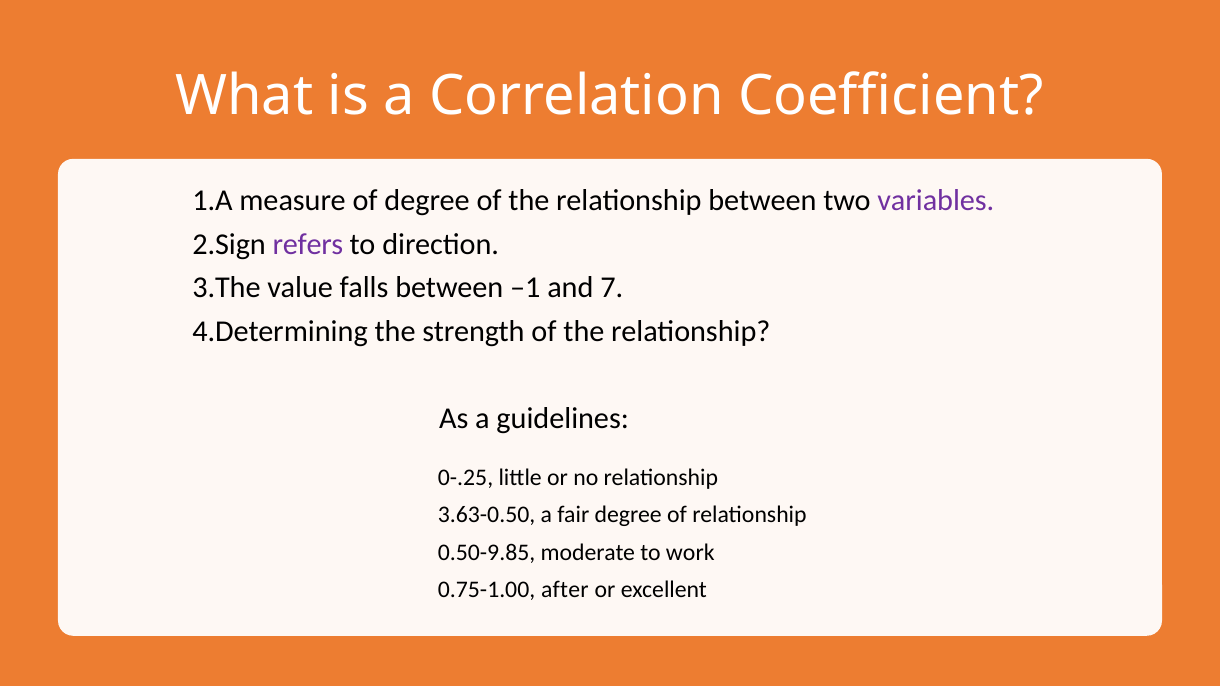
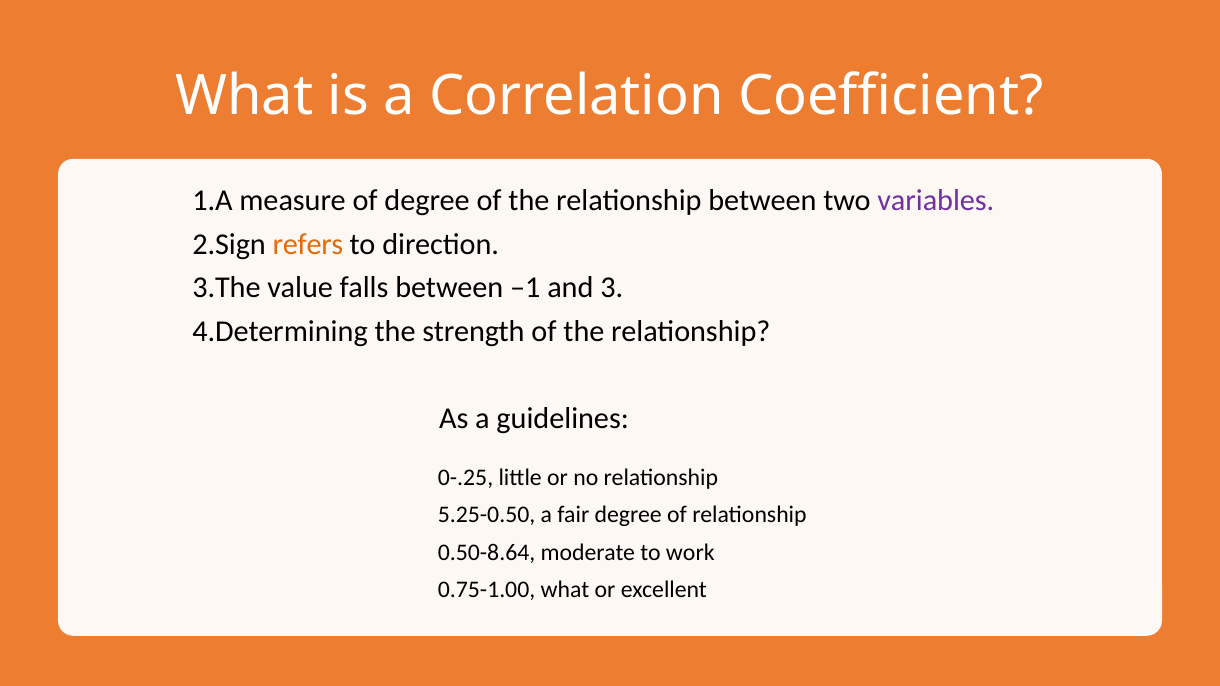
refers colour: purple -> orange
7: 7 -> 3
3.63-0.50: 3.63-0.50 -> 5.25-0.50
0.50-9.85: 0.50-9.85 -> 0.50-8.64
0.75-1.00 after: after -> what
